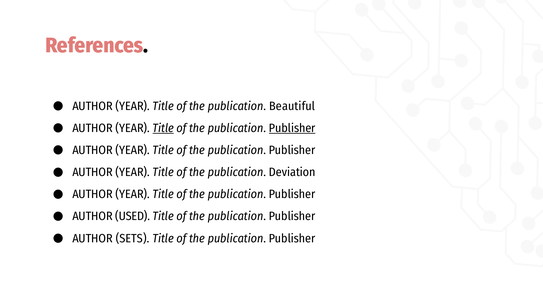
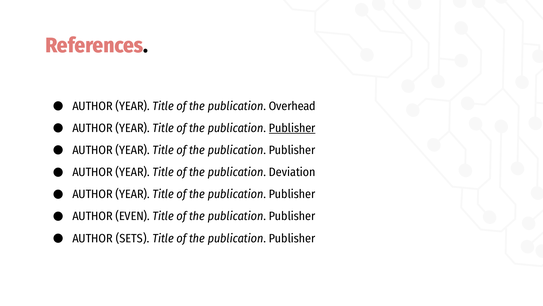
Beautiful: Beautiful -> Overhead
Title at (163, 128) underline: present -> none
USED: USED -> EVEN
